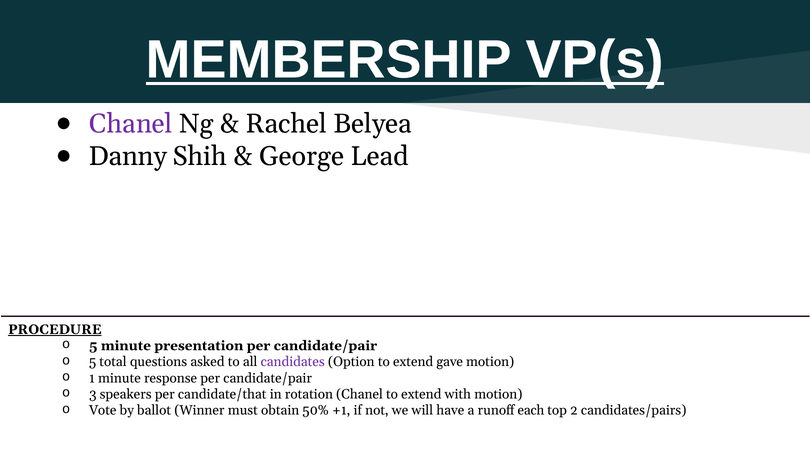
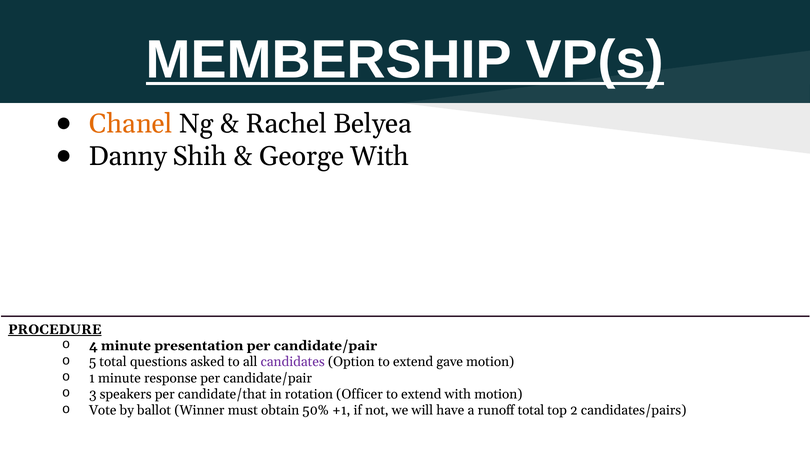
Chanel at (131, 124) colour: purple -> orange
George Lead: Lead -> With
5 at (93, 345): 5 -> 4
rotation Chanel: Chanel -> Officer
runoff each: each -> total
